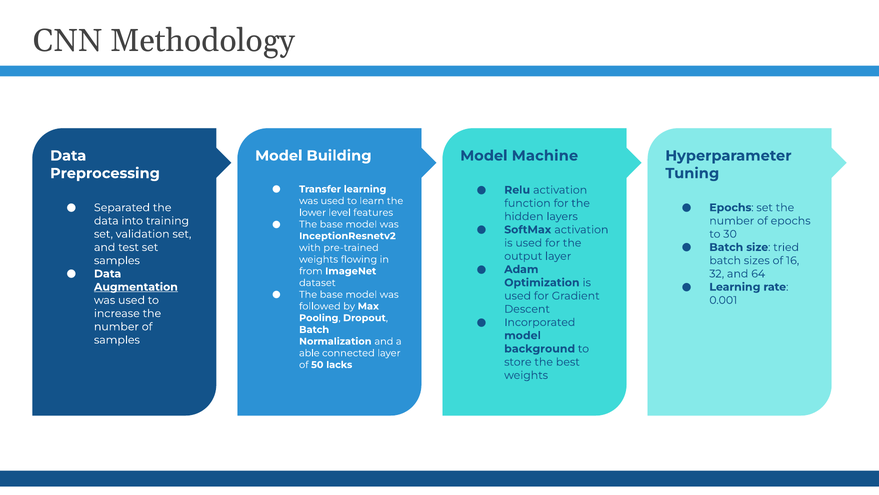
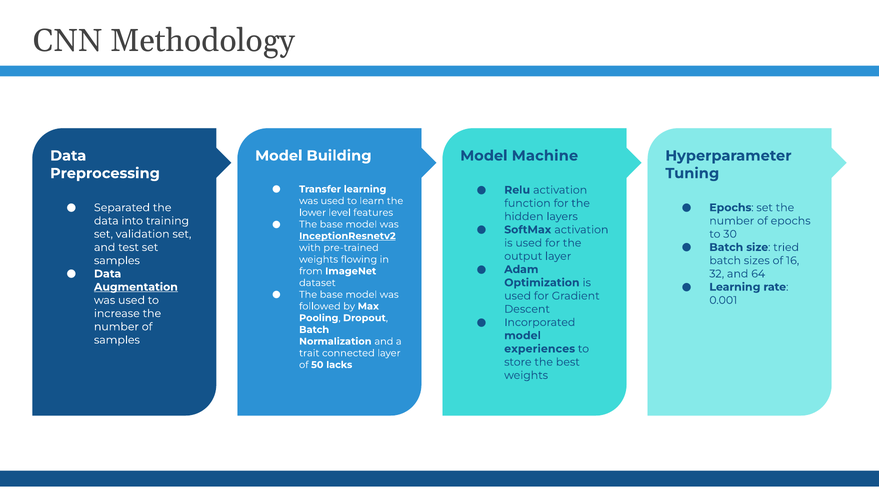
InceptionResnetv2 underline: none -> present
background: background -> experiences
able: able -> trait
